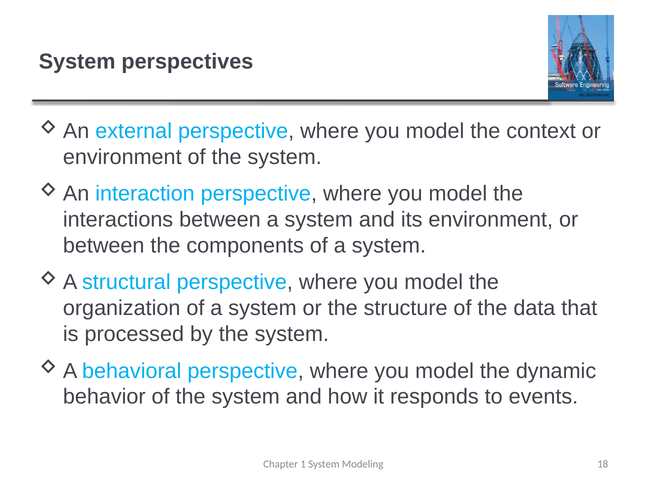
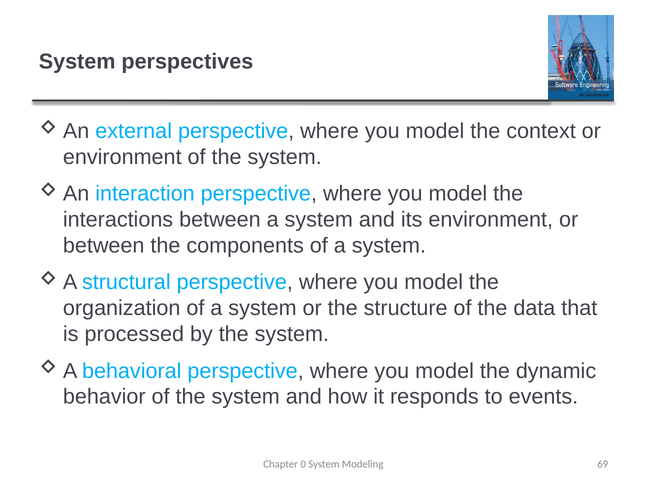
1: 1 -> 0
18: 18 -> 69
